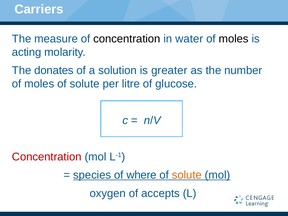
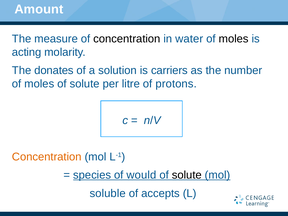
Carriers: Carriers -> Amount
greater: greater -> carriers
glucose: glucose -> protons
Concentration at (47, 157) colour: red -> orange
where: where -> would
solute at (187, 175) colour: orange -> black
oxygen: oxygen -> soluble
